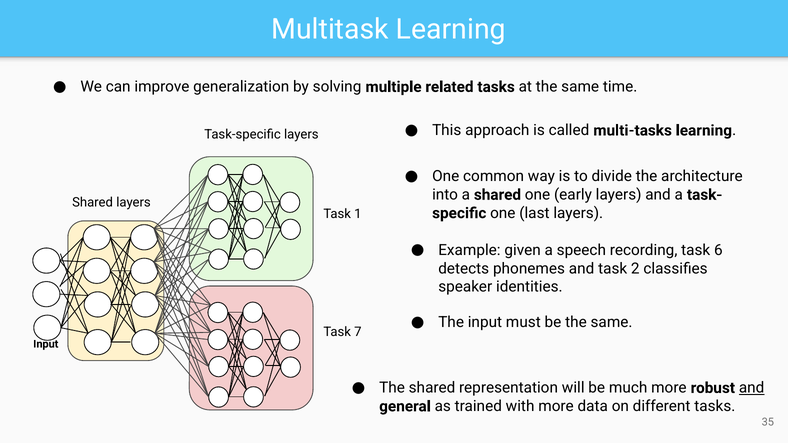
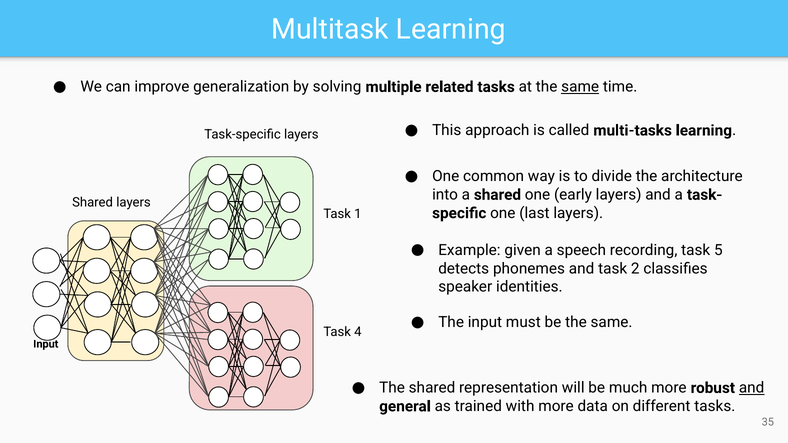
same at (580, 87) underline: none -> present
6: 6 -> 5
7: 7 -> 4
